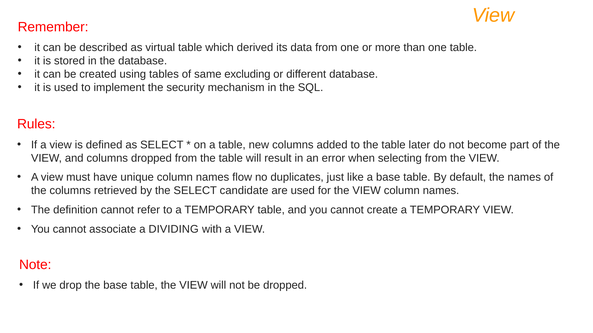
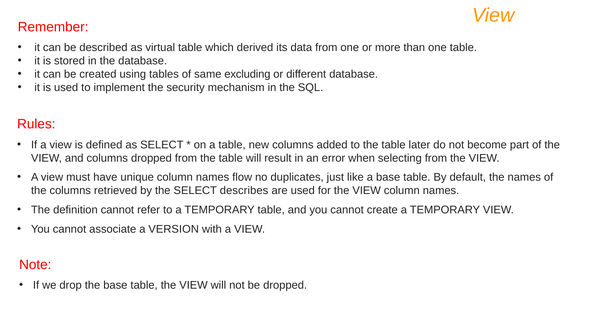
candidate: candidate -> describes
DIVIDING: DIVIDING -> VERSION
